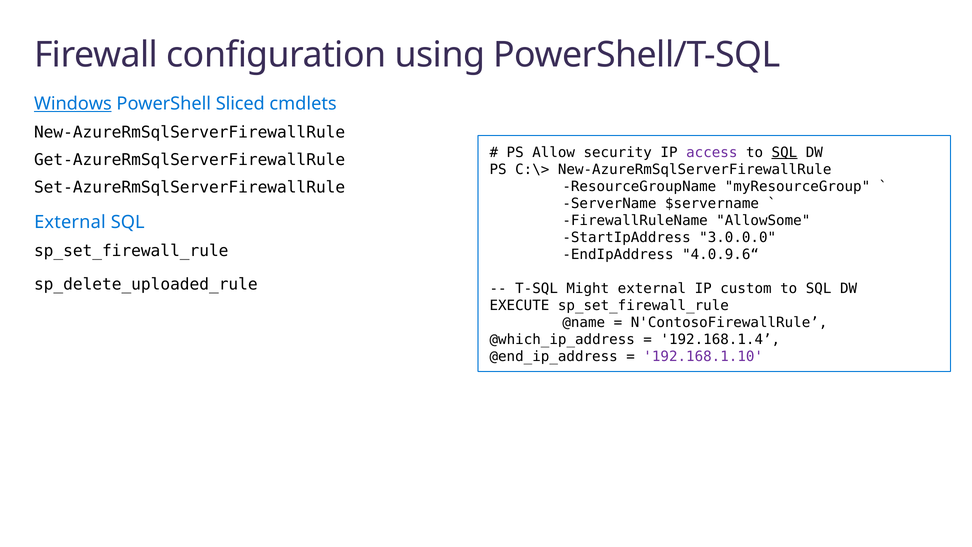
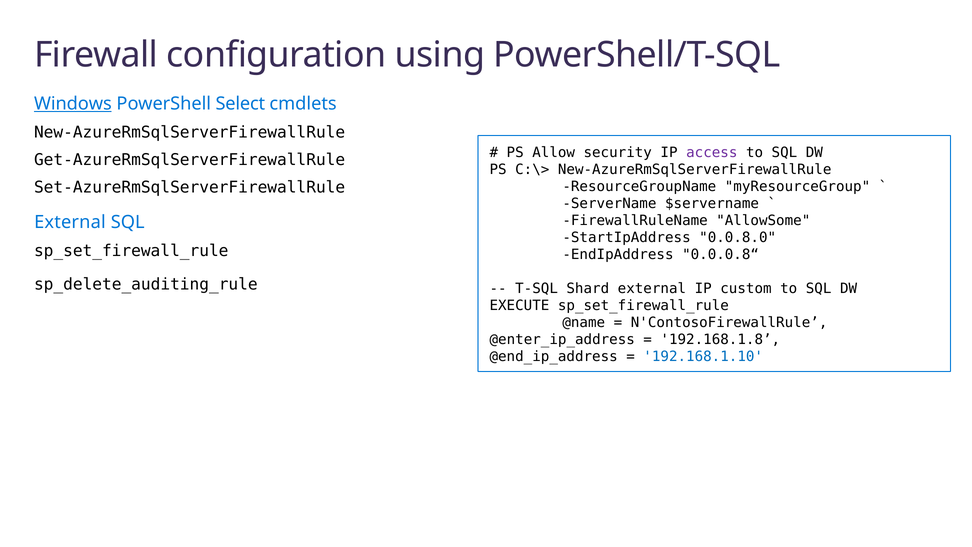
Sliced: Sliced -> Select
SQL at (784, 152) underline: present -> none
3.0.0.0: 3.0.0.0 -> 0.0.8.0
4.0.9.6“: 4.0.9.6“ -> 0.0.0.8“
sp_delete_uploaded_rule: sp_delete_uploaded_rule -> sp_delete_auditing_rule
Might: Might -> Shard
@which_ip_address: @which_ip_address -> @enter_ip_address
192.168.1.4: 192.168.1.4 -> 192.168.1.8
192.168.1.10 colour: purple -> blue
